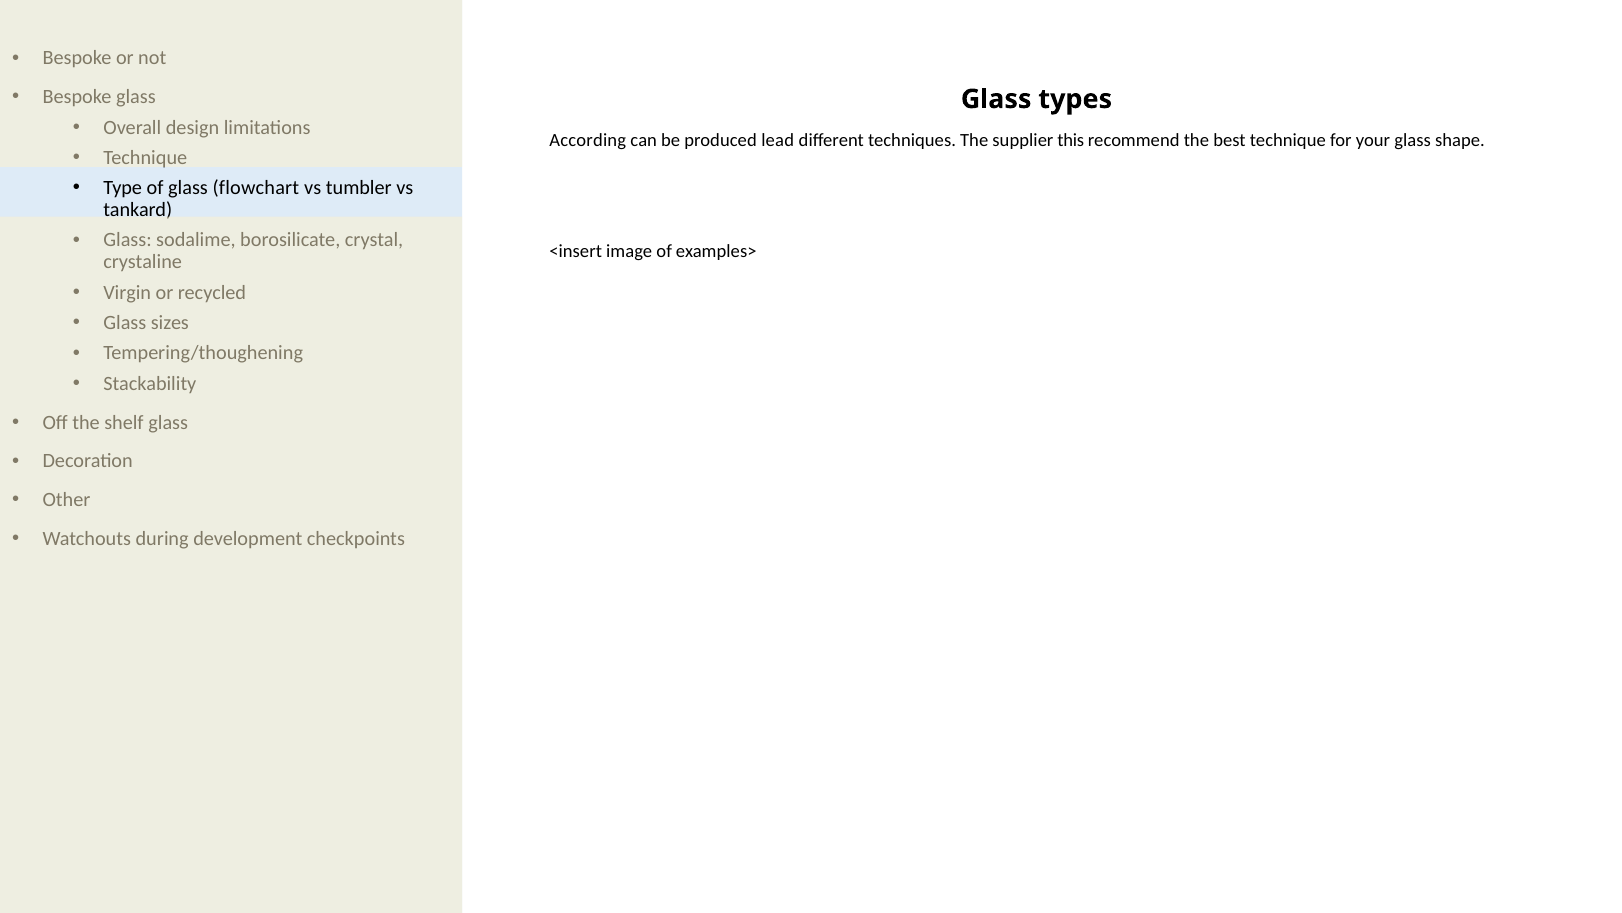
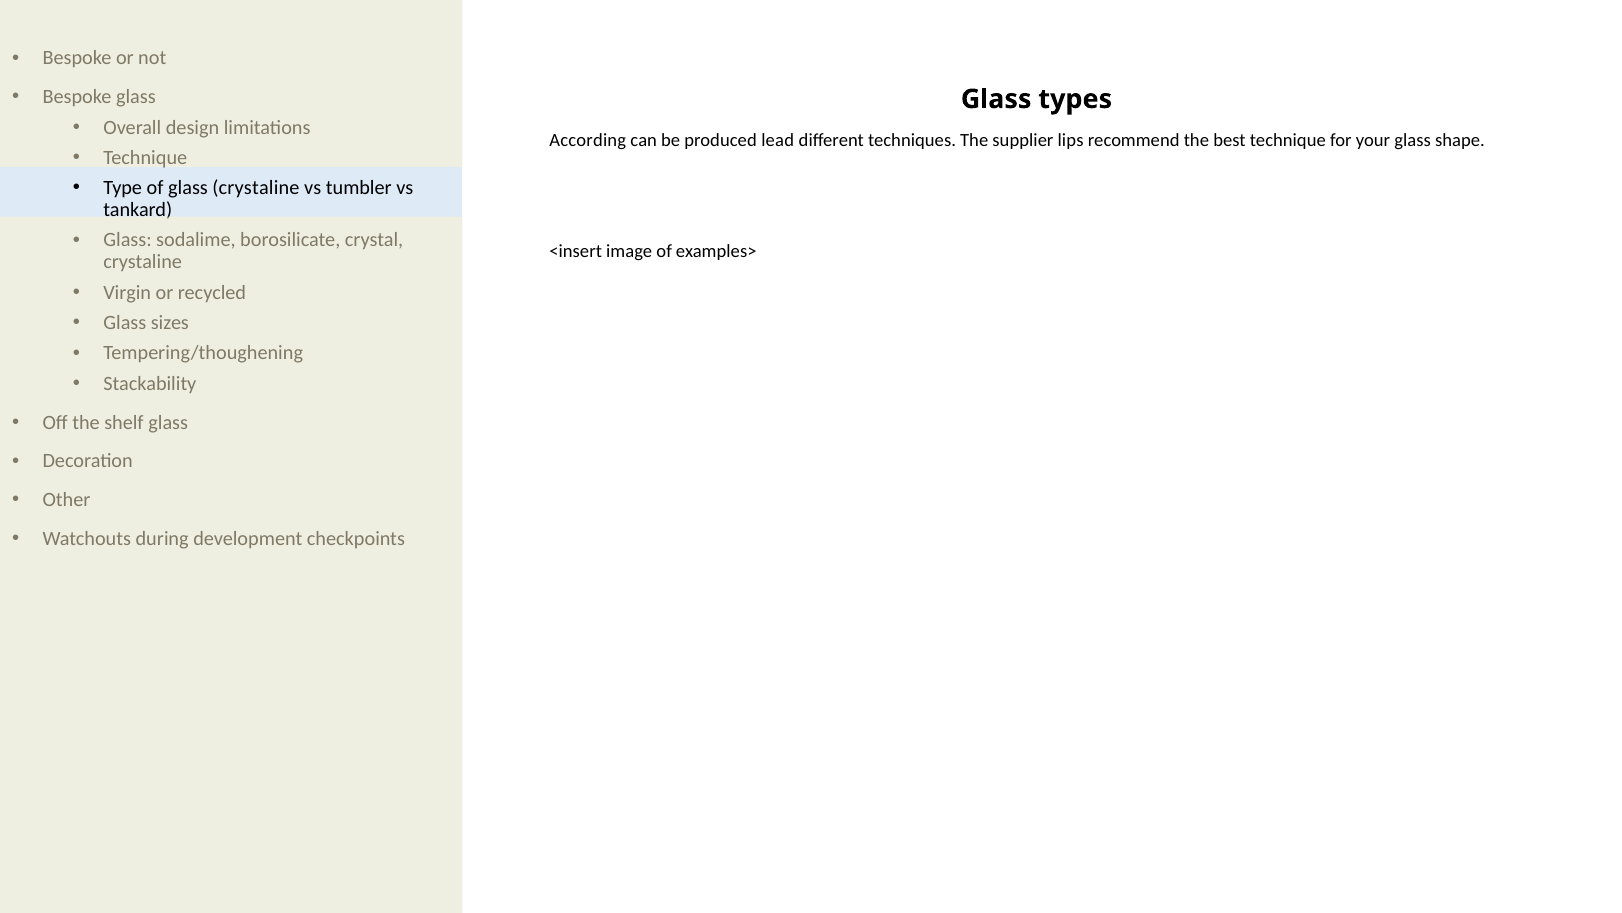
this: this -> lips
glass flowchart: flowchart -> crystaline
